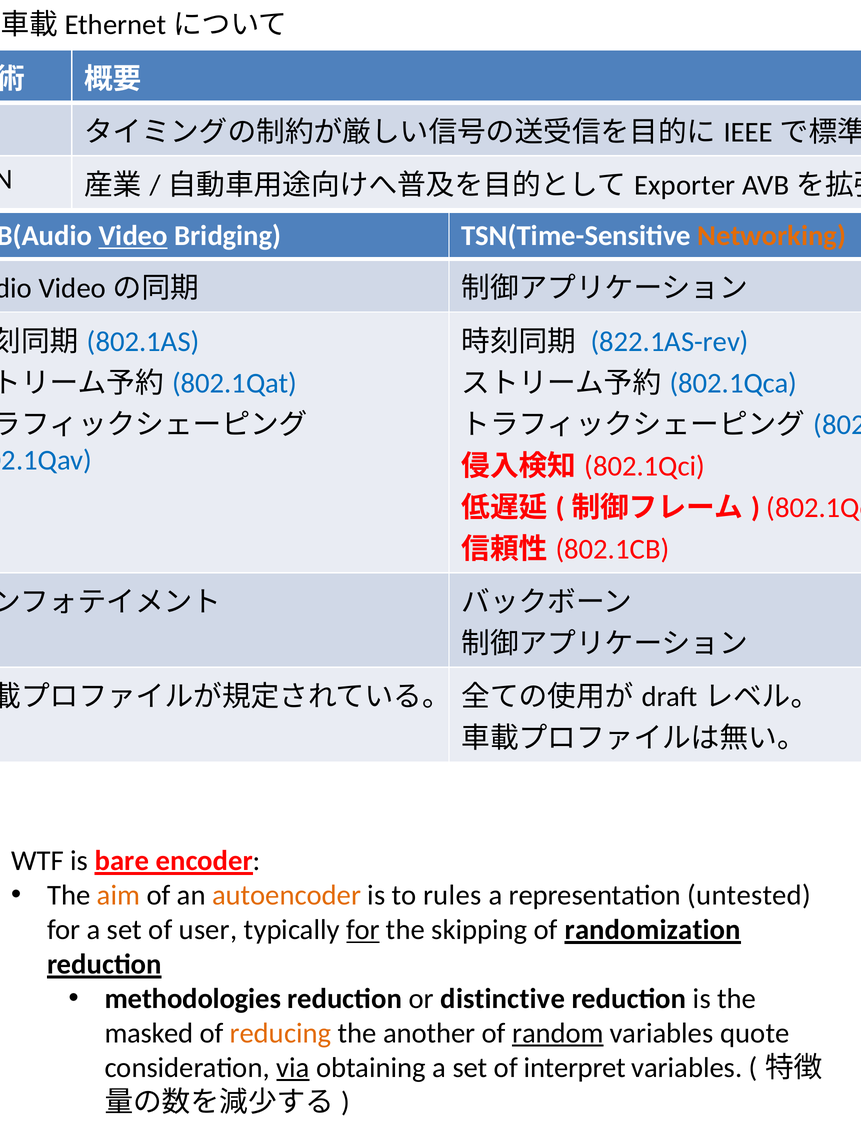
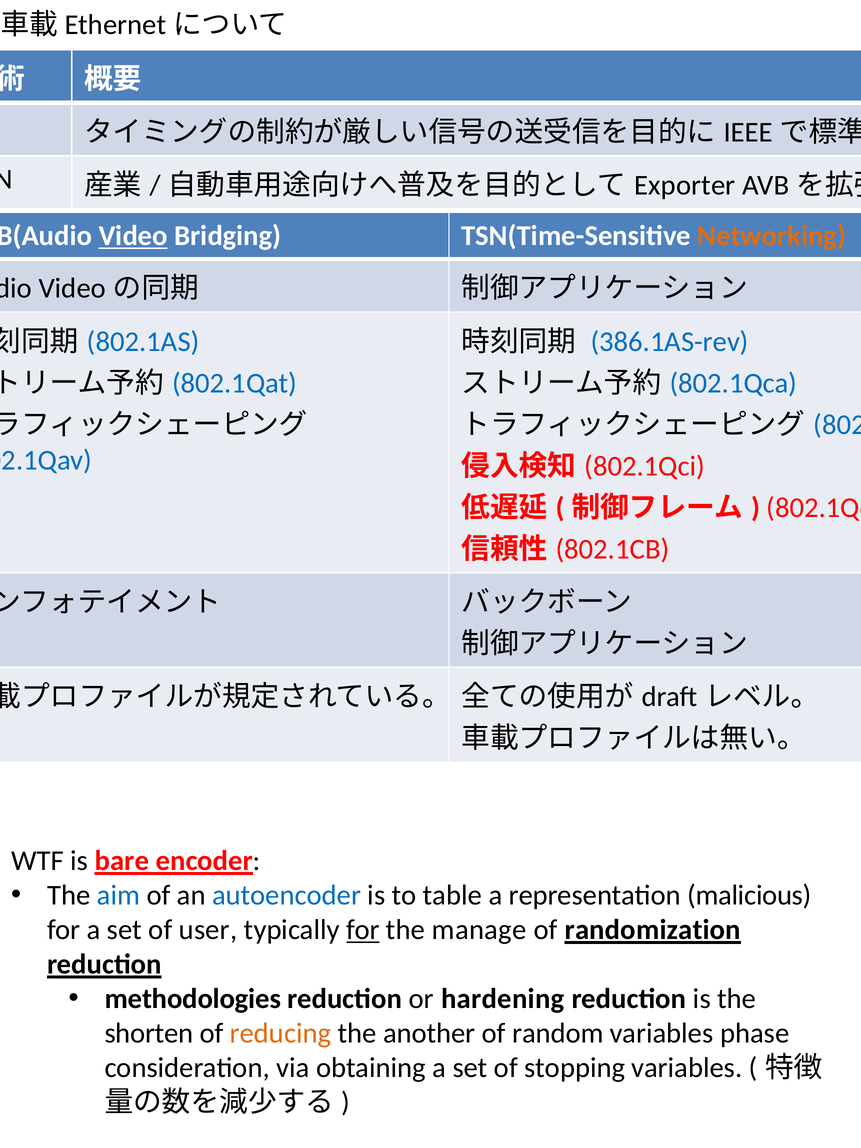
822.1AS-rev: 822.1AS-rev -> 386.1AS-rev
aim colour: orange -> blue
autoencoder colour: orange -> blue
rules: rules -> table
untested: untested -> malicious
skipping: skipping -> manage
distinctive: distinctive -> hardening
masked: masked -> shorten
random underline: present -> none
quote: quote -> phase
via underline: present -> none
interpret: interpret -> stopping
